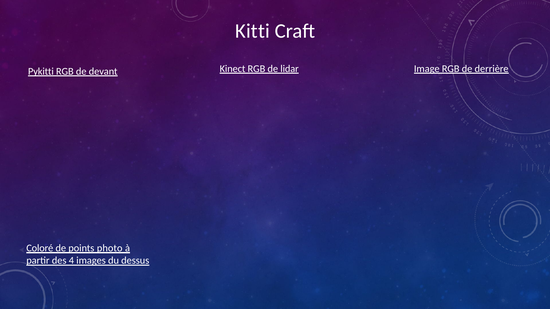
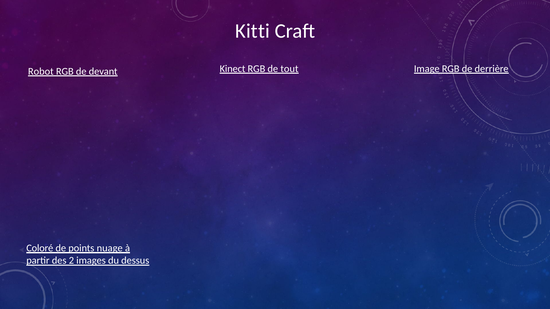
Pykitti: Pykitti -> Robot
lidar: lidar -> tout
photo: photo -> nuage
4: 4 -> 2
